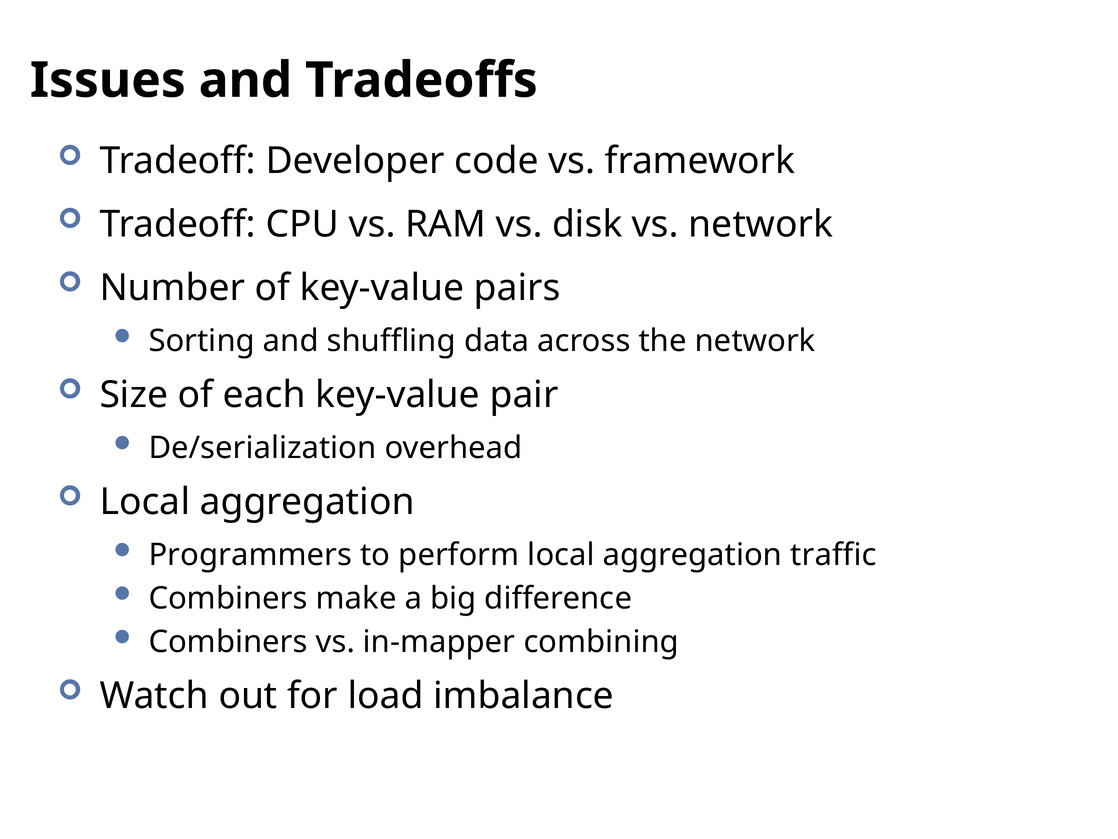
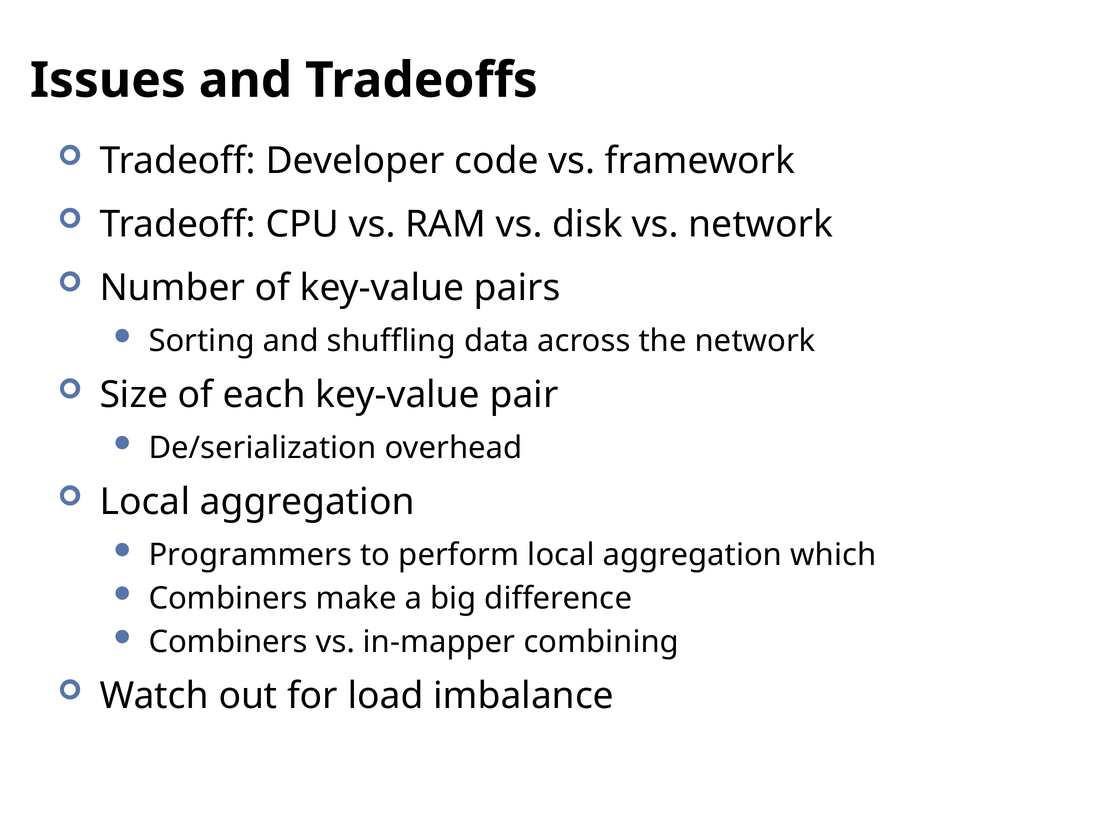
traffic: traffic -> which
